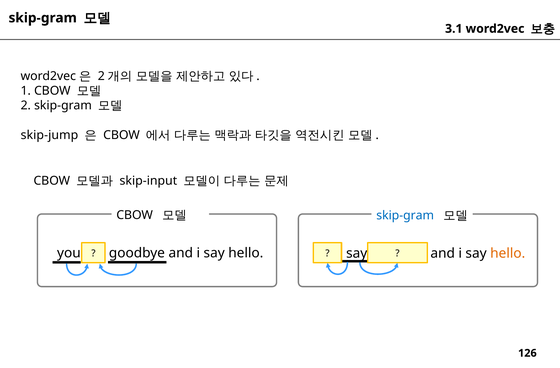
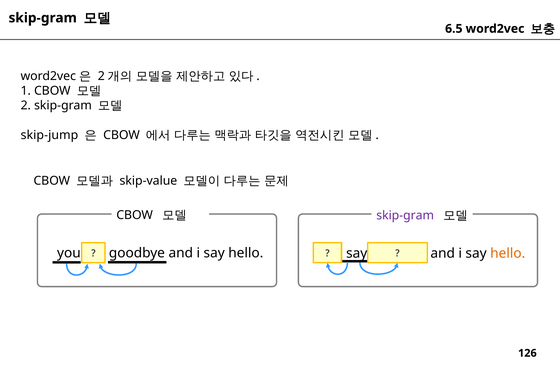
3.1: 3.1 -> 6.5
skip-input: skip-input -> skip-value
skip-gram at (405, 216) colour: blue -> purple
